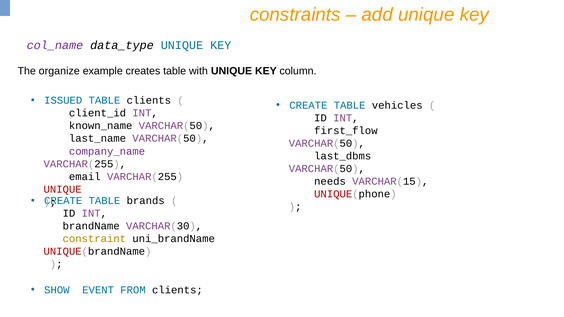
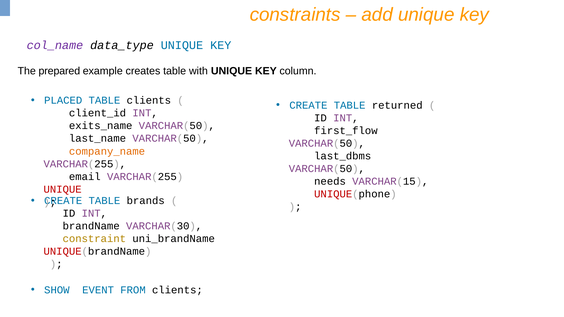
organize: organize -> prepared
ISSUED: ISSUED -> PLACED
vehicles: vehicles -> returned
known_name: known_name -> exits_name
company_name colour: purple -> orange
